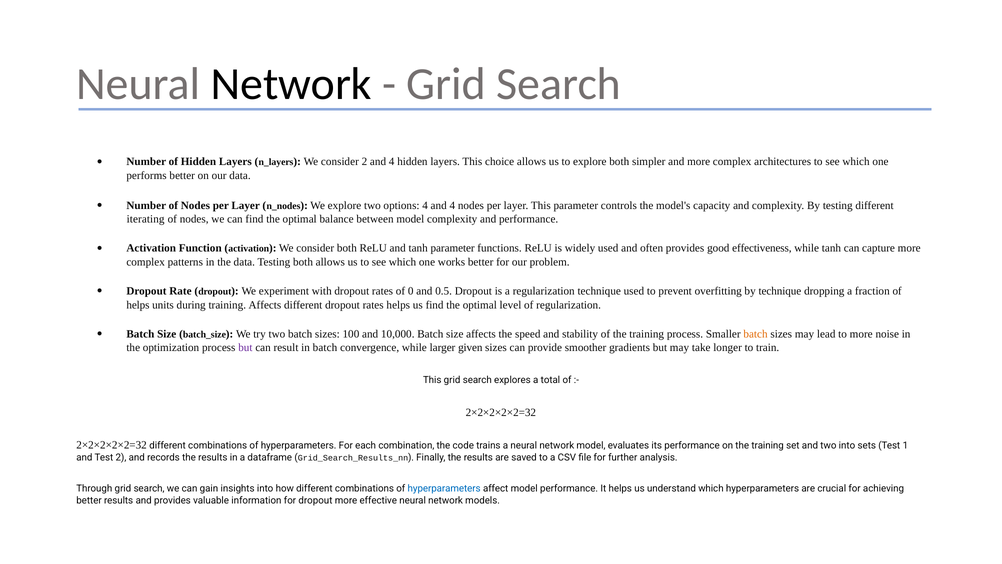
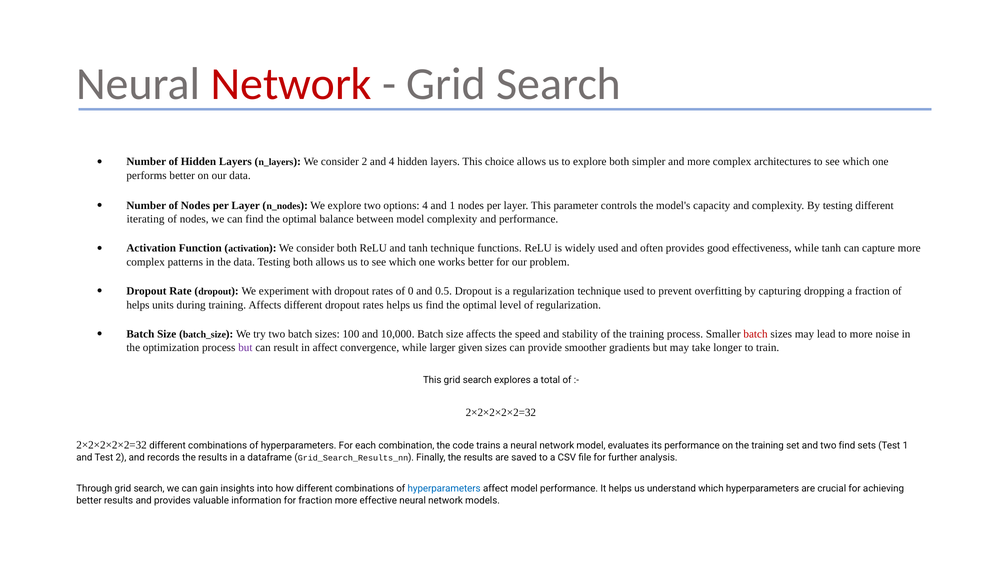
Network at (291, 84) colour: black -> red
4 and 4: 4 -> 1
tanh parameter: parameter -> technique
by technique: technique -> capturing
batch at (756, 334) colour: orange -> red
in batch: batch -> affect
two into: into -> find
for dropout: dropout -> fraction
